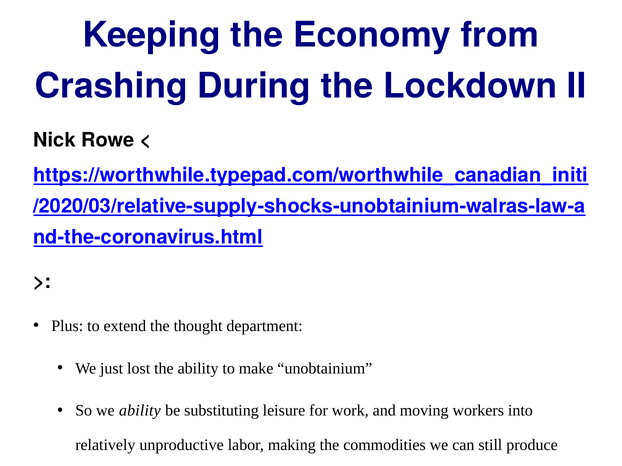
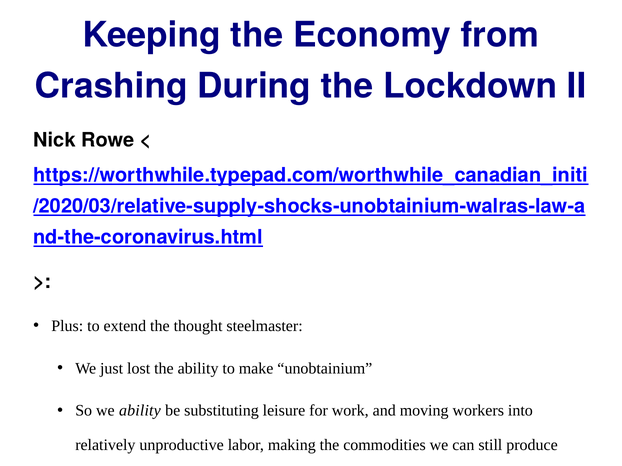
department: department -> steelmaster
